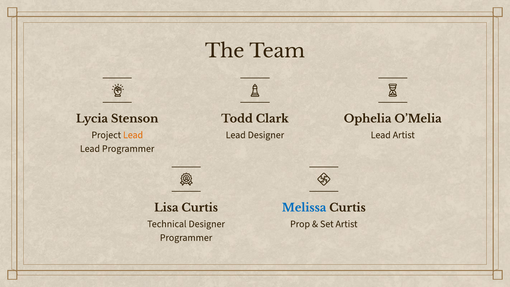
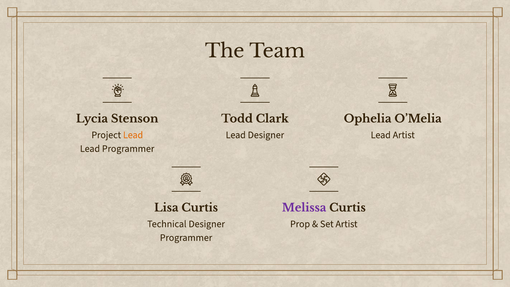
Melissa colour: blue -> purple
